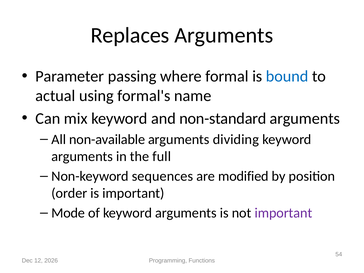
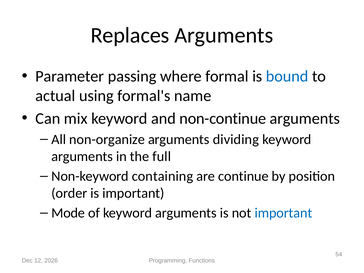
non-standard: non-standard -> non-continue
non-available: non-available -> non-organize
sequences: sequences -> containing
modified: modified -> continue
important at (283, 213) colour: purple -> blue
